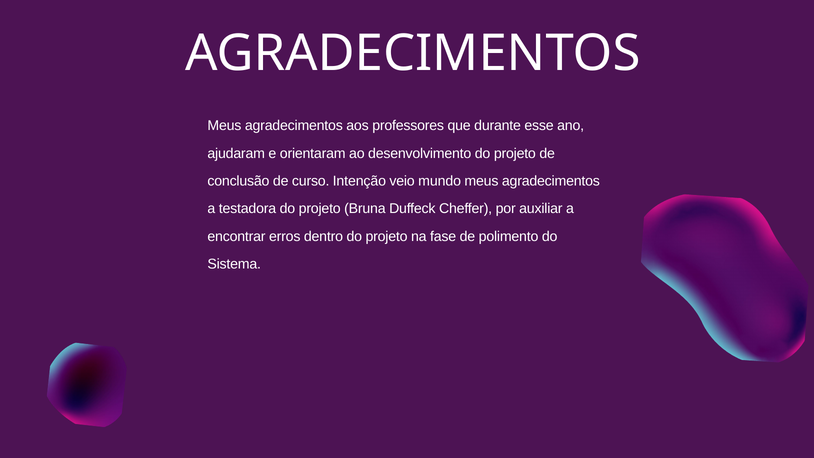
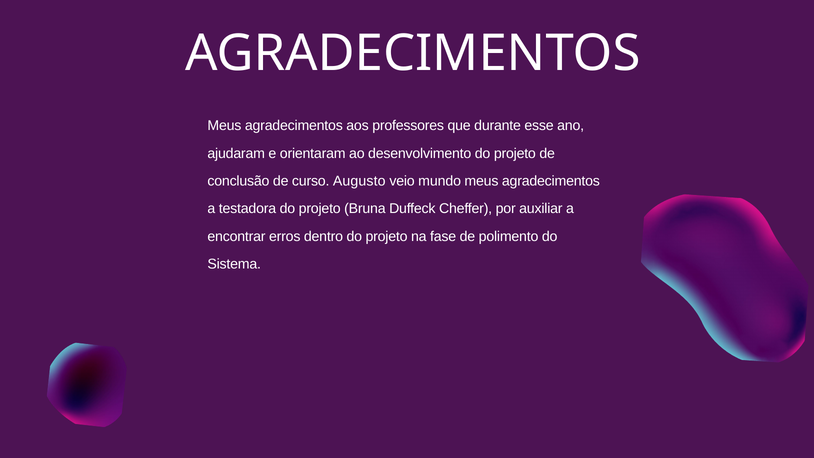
Intenção: Intenção -> Augusto
